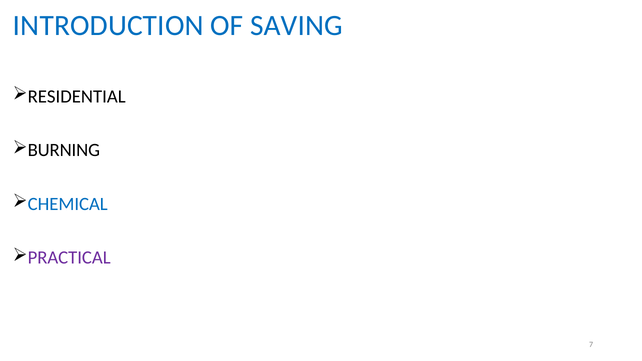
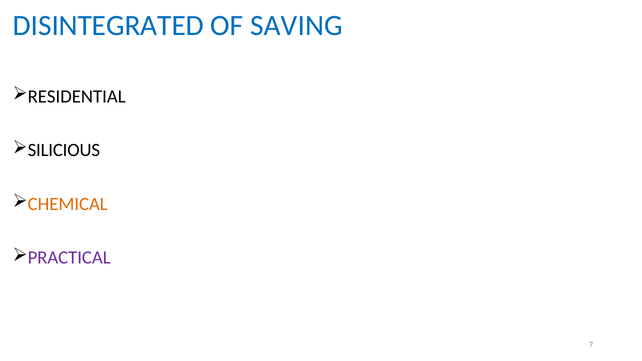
INTRODUCTION: INTRODUCTION -> DISINTEGRATED
BURNING: BURNING -> SILICIOUS
CHEMICAL colour: blue -> orange
